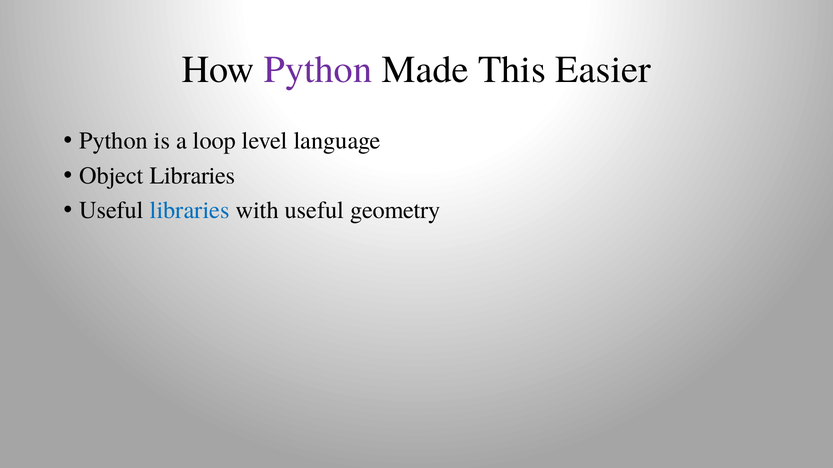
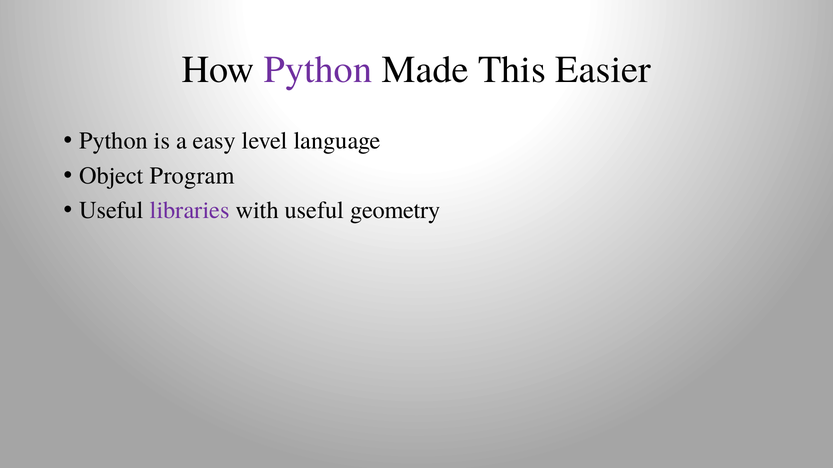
loop: loop -> easy
Object Libraries: Libraries -> Program
libraries at (190, 211) colour: blue -> purple
